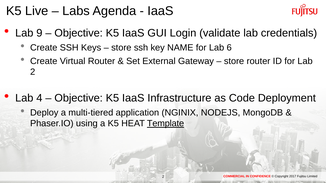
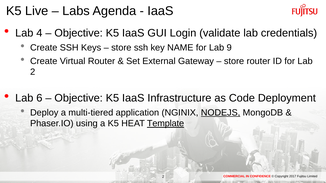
9: 9 -> 4
6: 6 -> 9
4: 4 -> 6
NODEJS underline: none -> present
